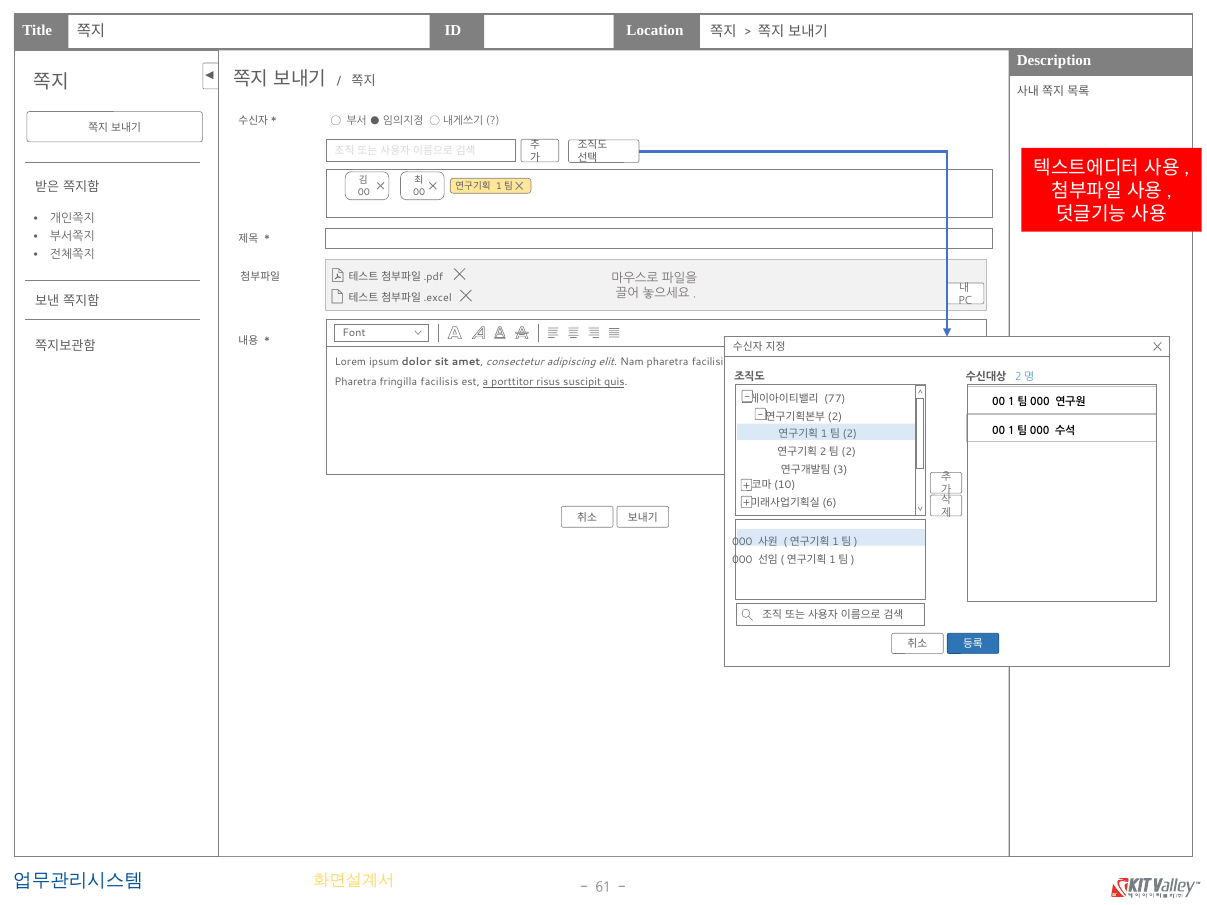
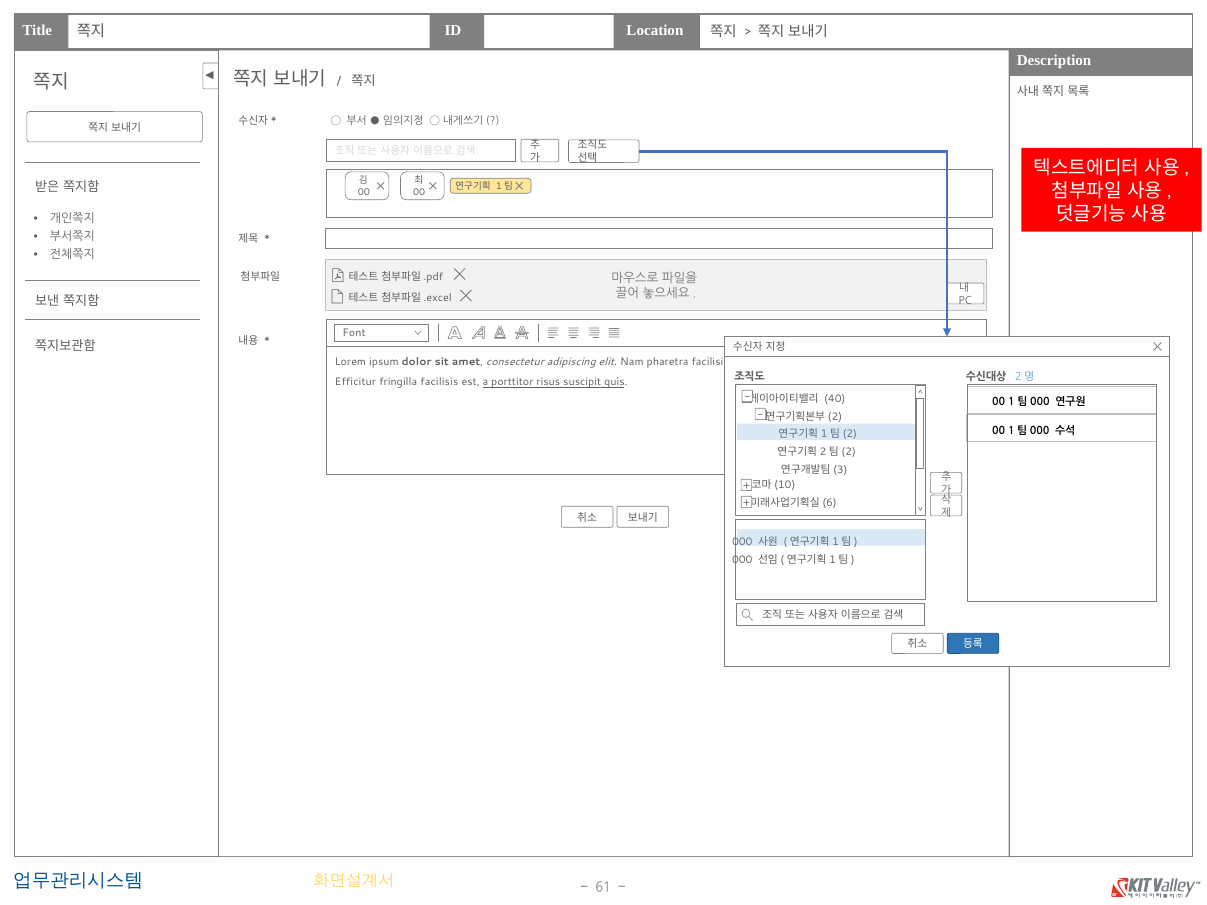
Pharetra at (356, 382): Pharetra -> Efficitur
77: 77 -> 40
